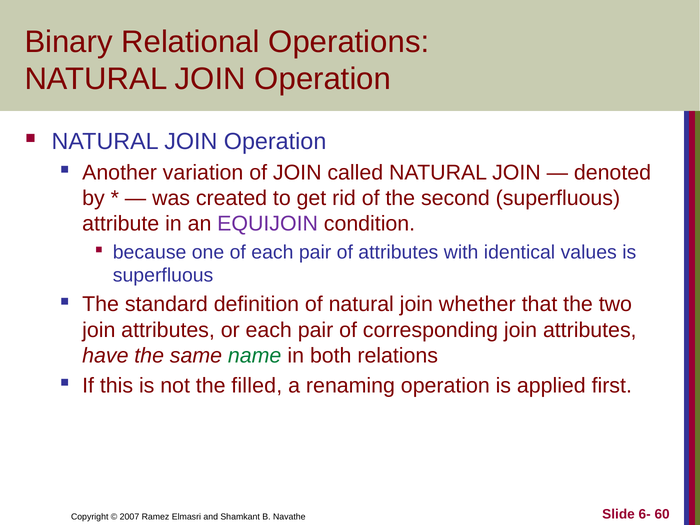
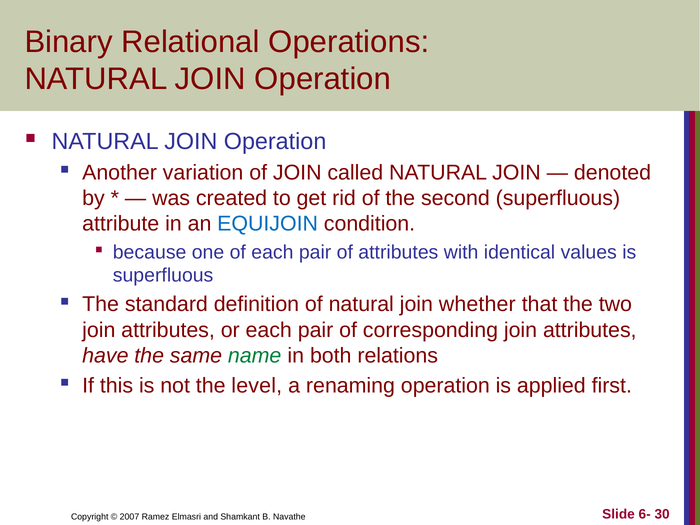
EQUIJOIN colour: purple -> blue
filled: filled -> level
60: 60 -> 30
